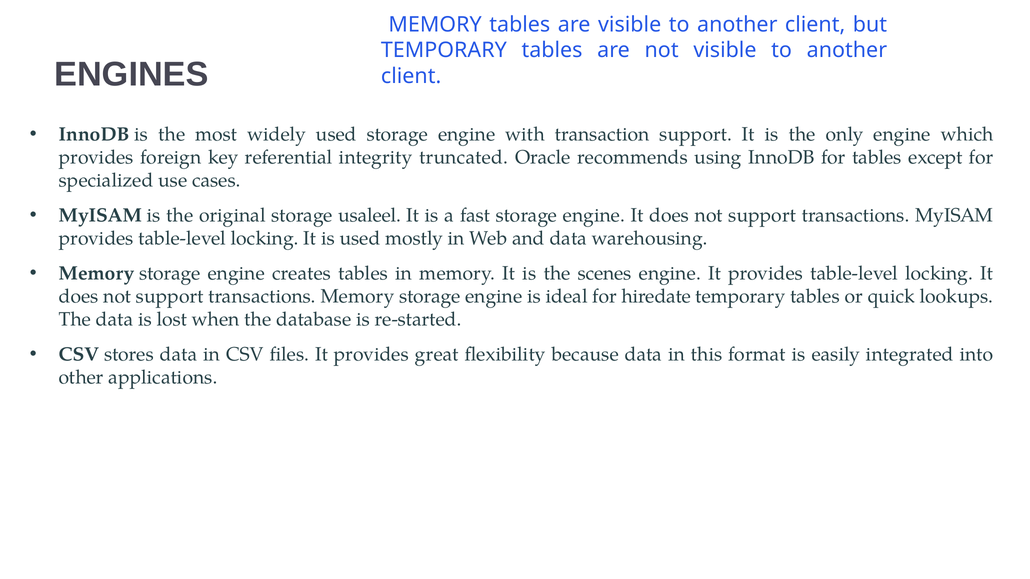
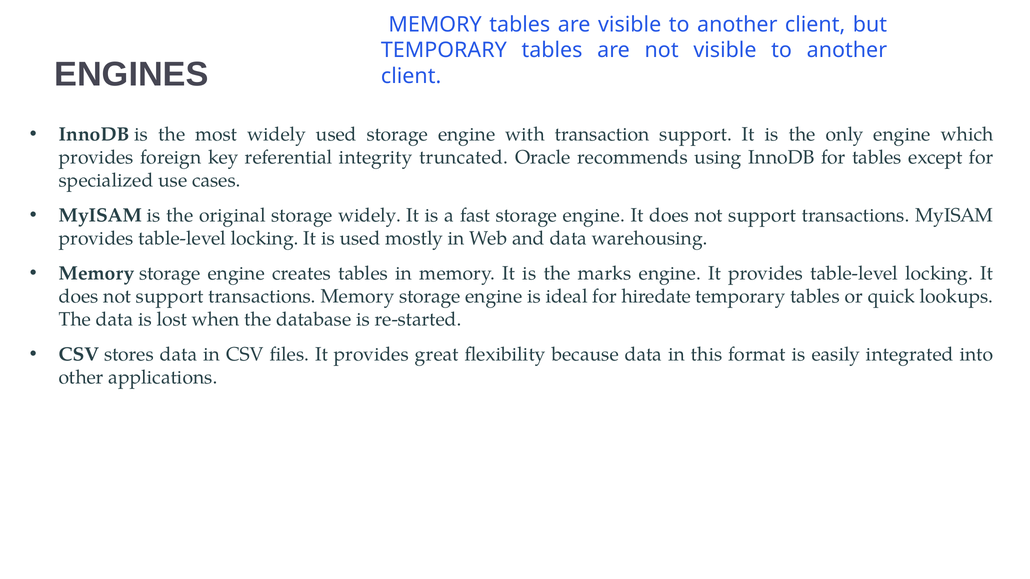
storage usaleel: usaleel -> widely
scenes: scenes -> marks
